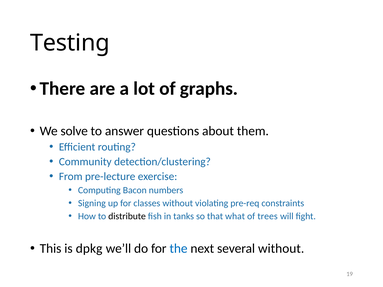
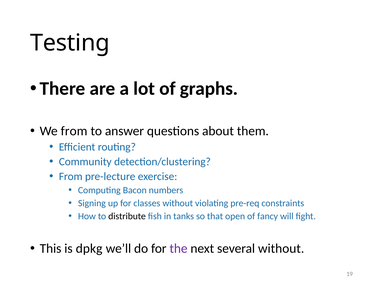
We solve: solve -> from
what: what -> open
trees: trees -> fancy
the colour: blue -> purple
